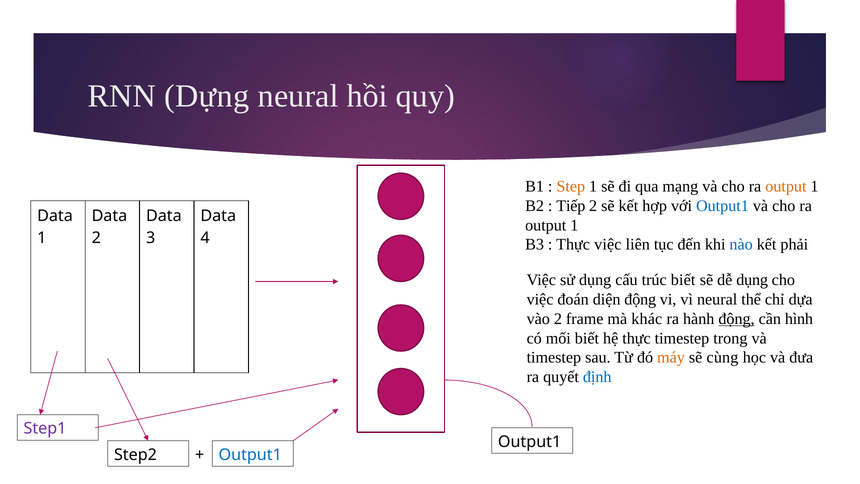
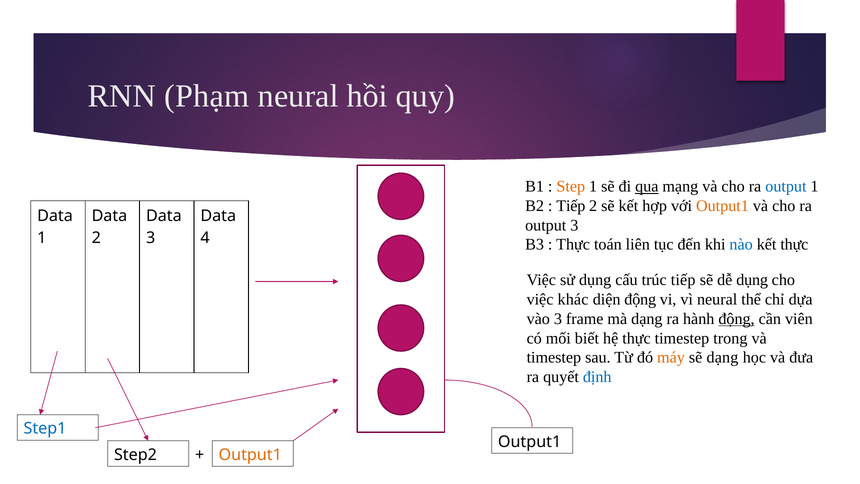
Dựng: Dựng -> Phạm
qua underline: none -> present
output at (786, 186) colour: orange -> blue
Output1 at (722, 206) colour: blue -> orange
1 at (574, 225): 1 -> 3
Thực việc: việc -> toán
kết phải: phải -> thực
trúc biết: biết -> tiếp
đoán: đoán -> khác
vào 2: 2 -> 3
mà khác: khác -> dạng
hình: hình -> viên
sẽ cùng: cùng -> dạng
Step1 colour: purple -> blue
Output1 at (250, 455) colour: blue -> orange
